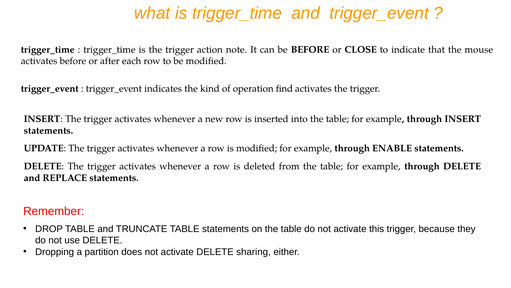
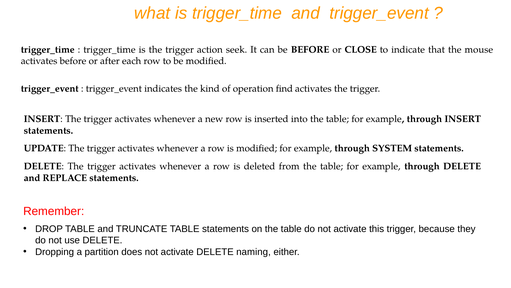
note: note -> seek
ENABLE: ENABLE -> SYSTEM
sharing: sharing -> naming
